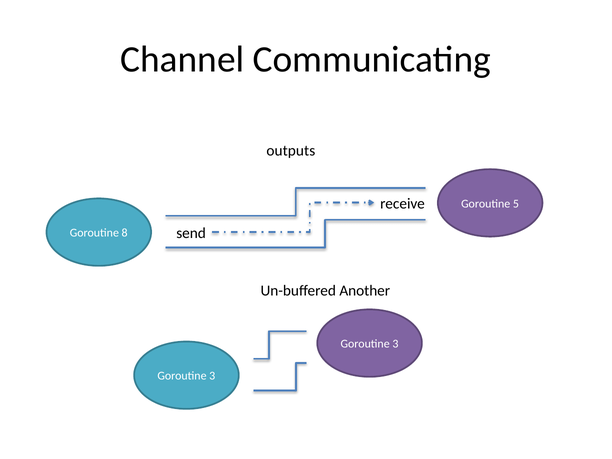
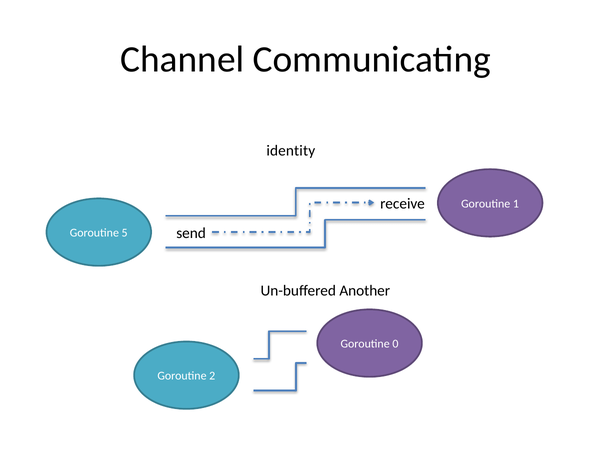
outputs: outputs -> identity
5: 5 -> 1
8: 8 -> 5
3 at (395, 344): 3 -> 0
3 at (212, 376): 3 -> 2
